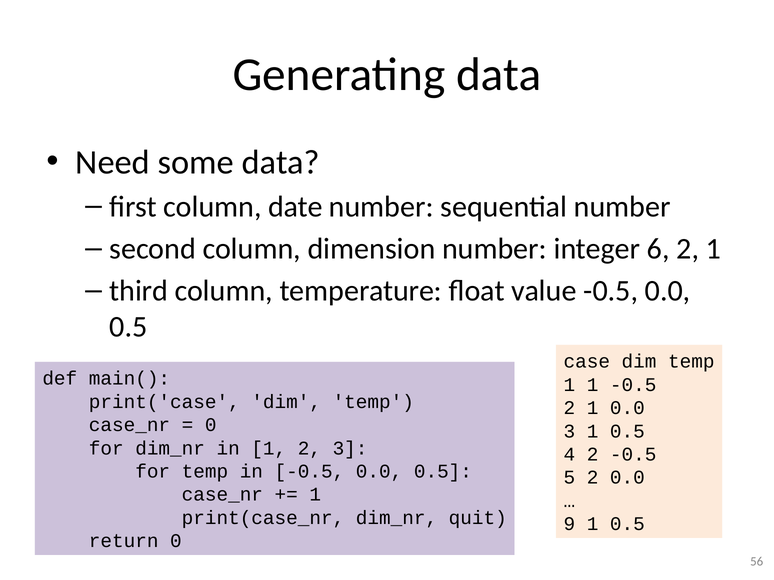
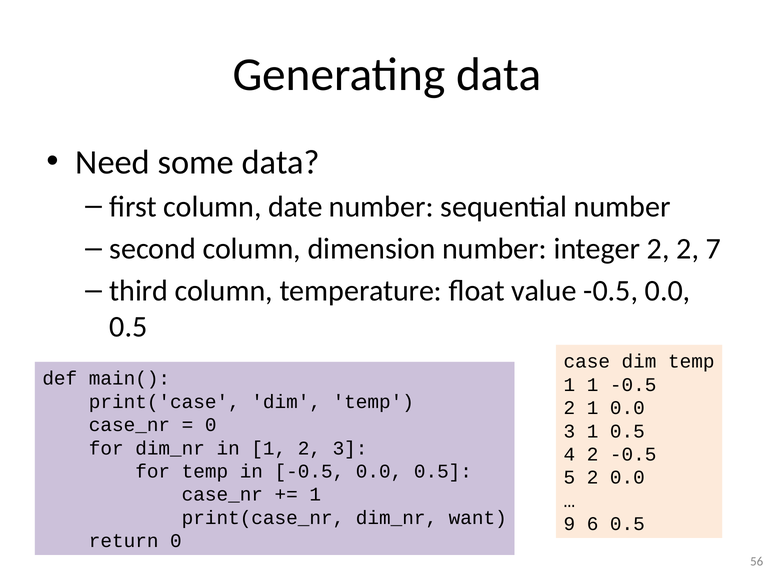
integer 6: 6 -> 2
1 at (713, 249): 1 -> 7
quit: quit -> want
9 1: 1 -> 6
